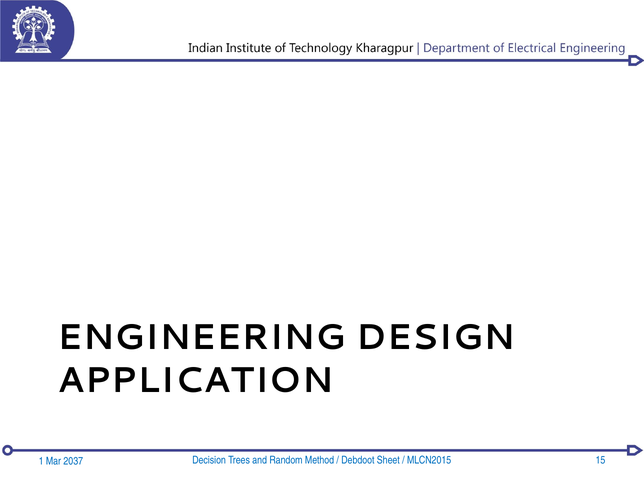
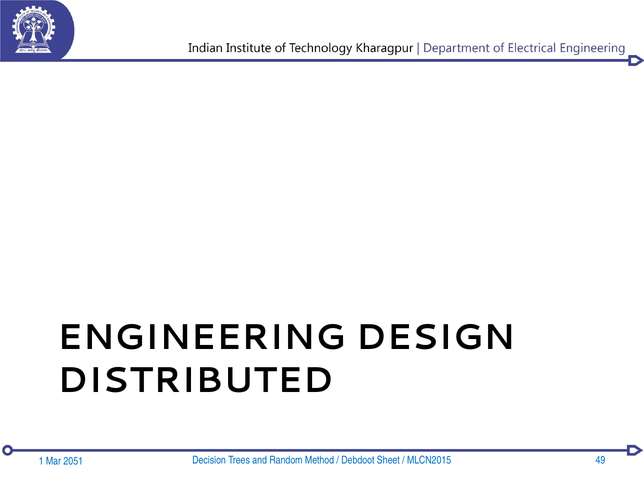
APPLICATION: APPLICATION -> DISTRIBUTED
15: 15 -> 49
2037: 2037 -> 2051
